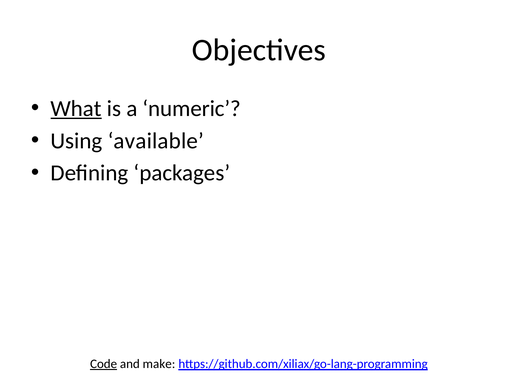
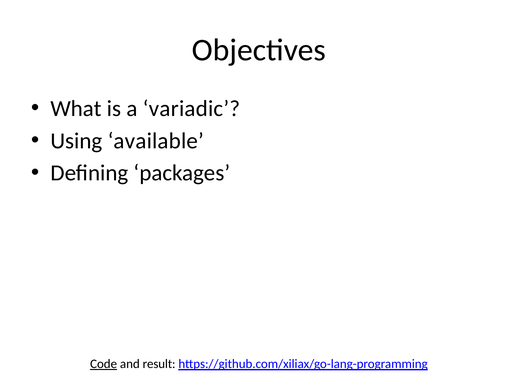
What underline: present -> none
numeric: numeric -> variadic
make: make -> result
